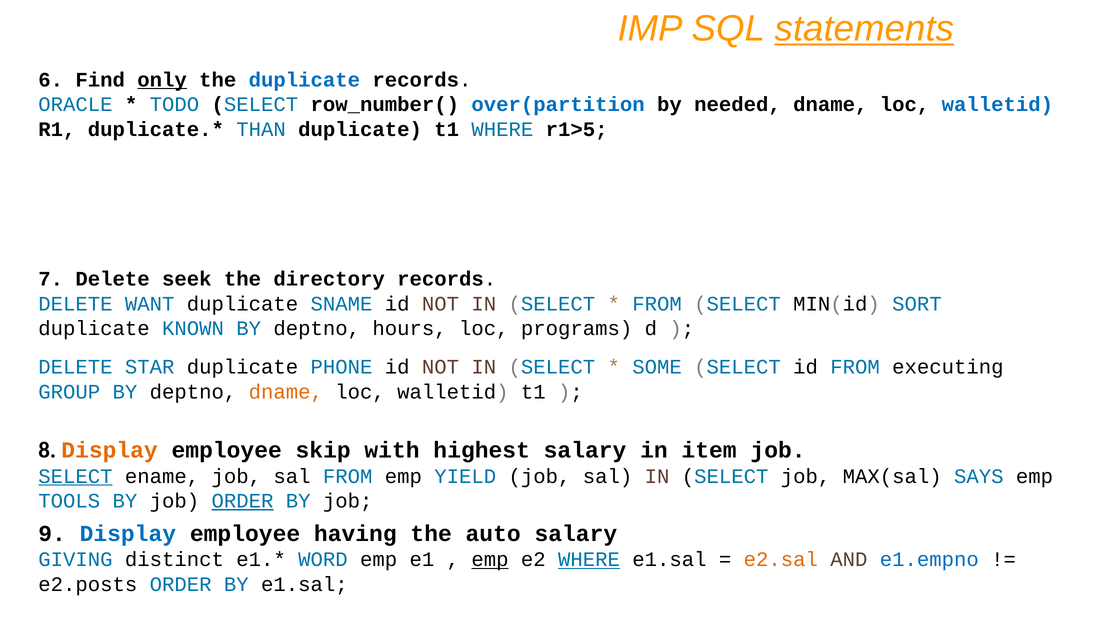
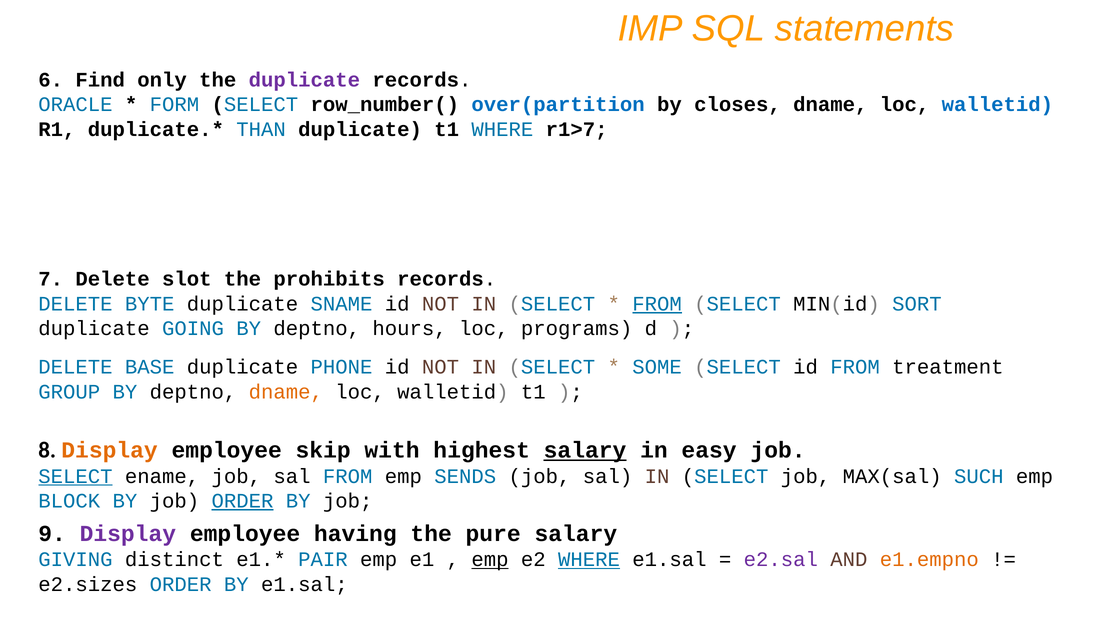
statements underline: present -> none
only underline: present -> none
duplicate at (304, 80) colour: blue -> purple
TODO: TODO -> FORM
needed: needed -> closes
r1>5: r1>5 -> r1>7
seek: seek -> slot
directory: directory -> prohibits
WANT: WANT -> BYTE
FROM at (657, 304) underline: none -> present
KNOWN: KNOWN -> GOING
STAR: STAR -> BASE
executing: executing -> treatment
salary at (585, 450) underline: none -> present
item: item -> easy
YIELD: YIELD -> SENDS
SAYS: SAYS -> SUCH
TOOLS: TOOLS -> BLOCK
Display at (128, 533) colour: blue -> purple
auto: auto -> pure
WORD: WORD -> PAIR
e2.sal colour: orange -> purple
e1.empno colour: blue -> orange
e2.posts: e2.posts -> e2.sizes
